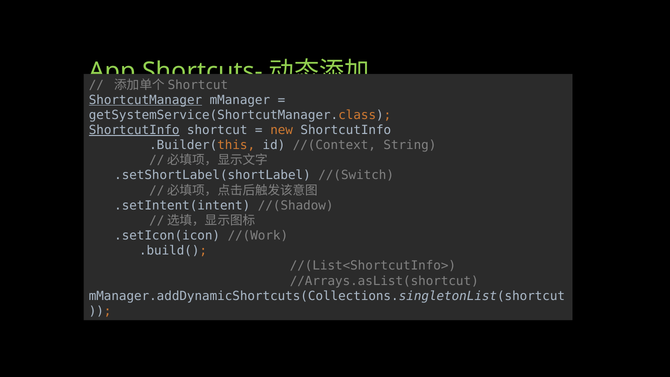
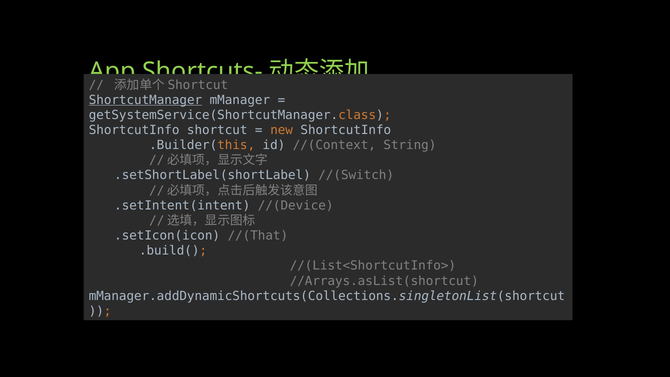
ShortcutInfo at (134, 130) underline: present -> none
//(Shadow: //(Shadow -> //(Device
//(Work: //(Work -> //(That
